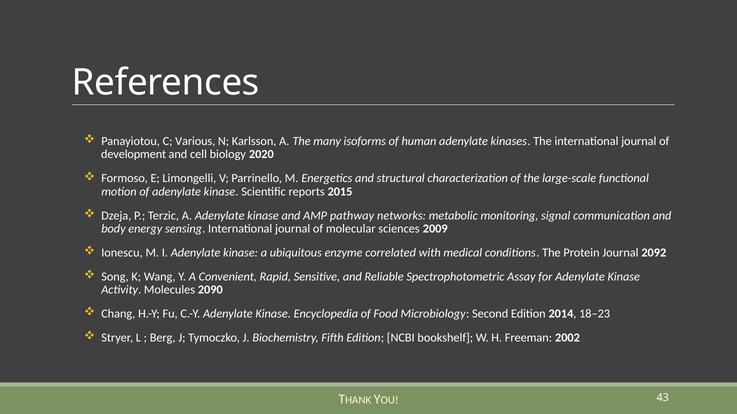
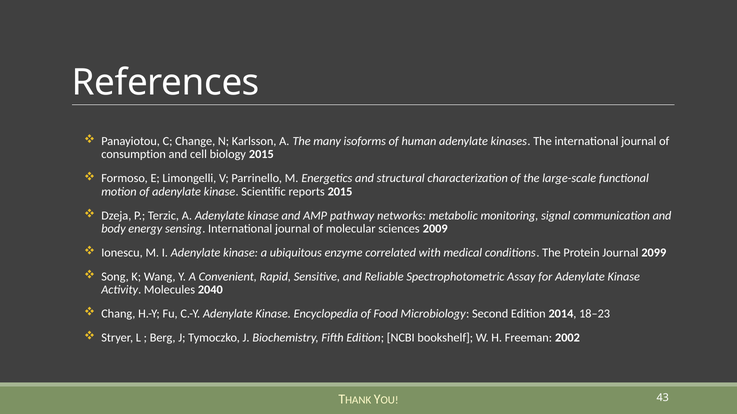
Various: Various -> Change
development: development -> consumption
biology 2020: 2020 -> 2015
2092: 2092 -> 2099
2090: 2090 -> 2040
